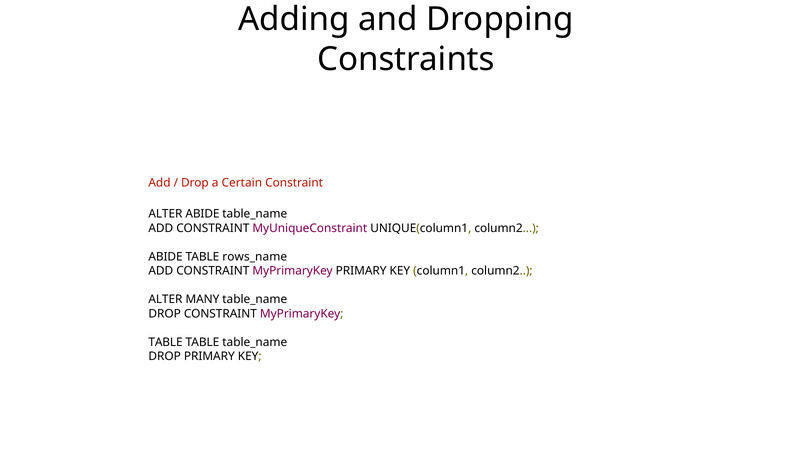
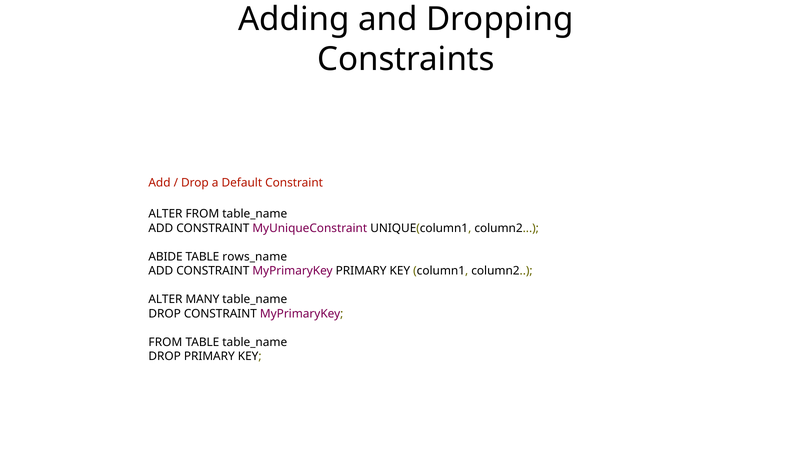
Certain: Certain -> Default
ALTER ABIDE: ABIDE -> FROM
TABLE at (166, 342): TABLE -> FROM
